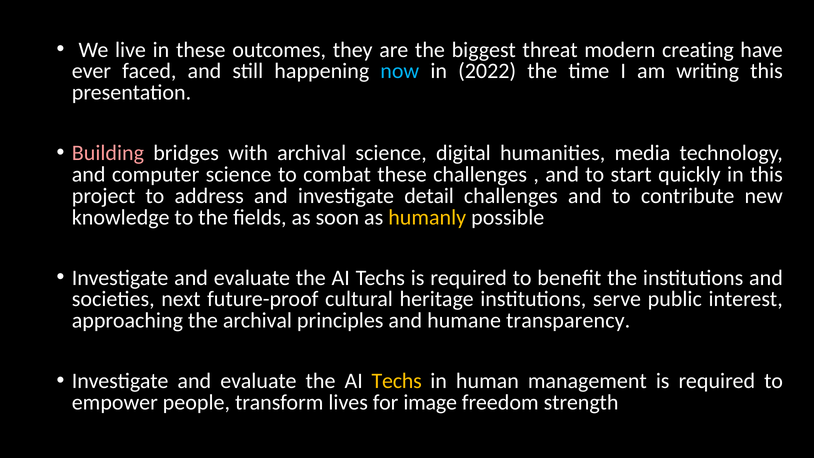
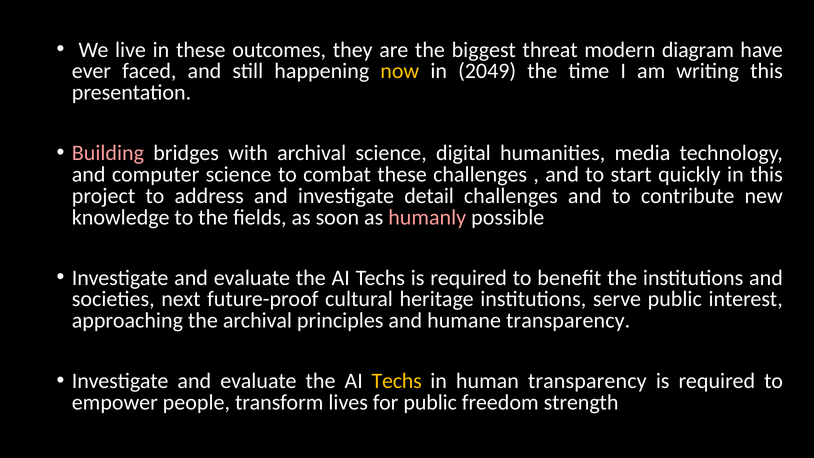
creating: creating -> diagram
now colour: light blue -> yellow
2022: 2022 -> 2049
humanly colour: yellow -> pink
human management: management -> transparency
for image: image -> public
